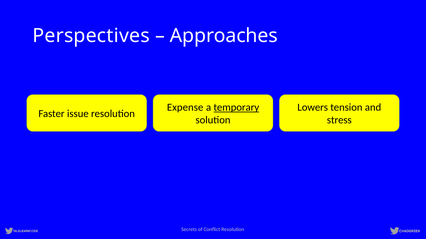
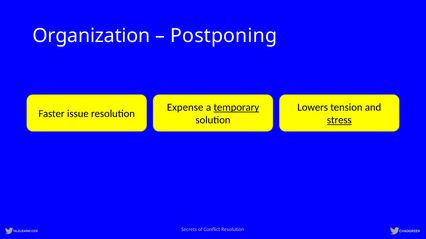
Perspectives: Perspectives -> Organization
Approaches: Approaches -> Postponing
stress underline: none -> present
